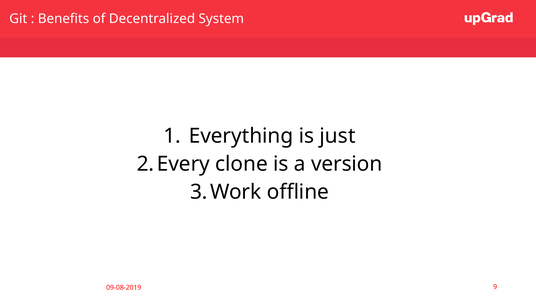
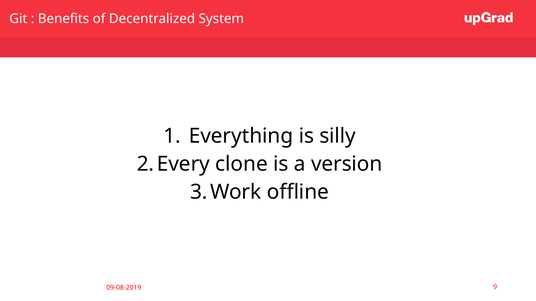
just: just -> silly
